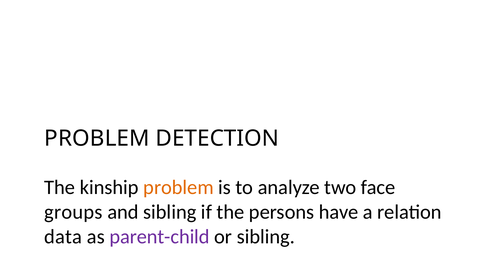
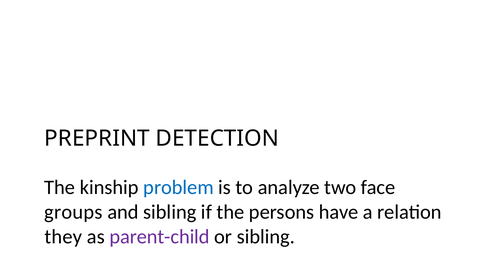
PROBLEM at (97, 138): PROBLEM -> PREPRINT
problem at (179, 187) colour: orange -> blue
data: data -> they
